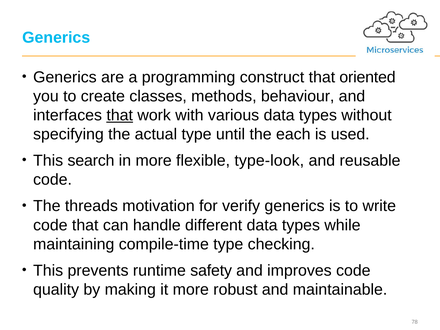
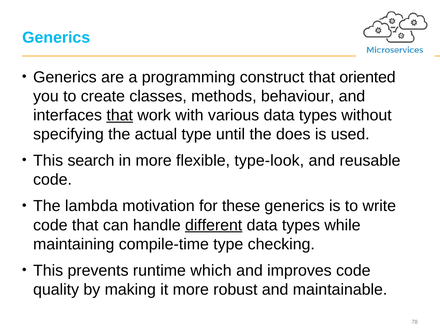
each: each -> does
threads: threads -> lambda
verify: verify -> these
different underline: none -> present
safety: safety -> which
